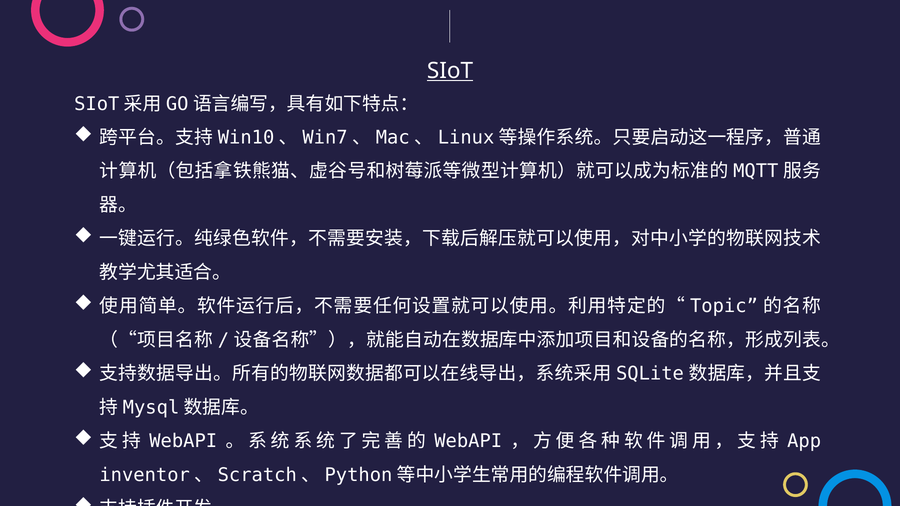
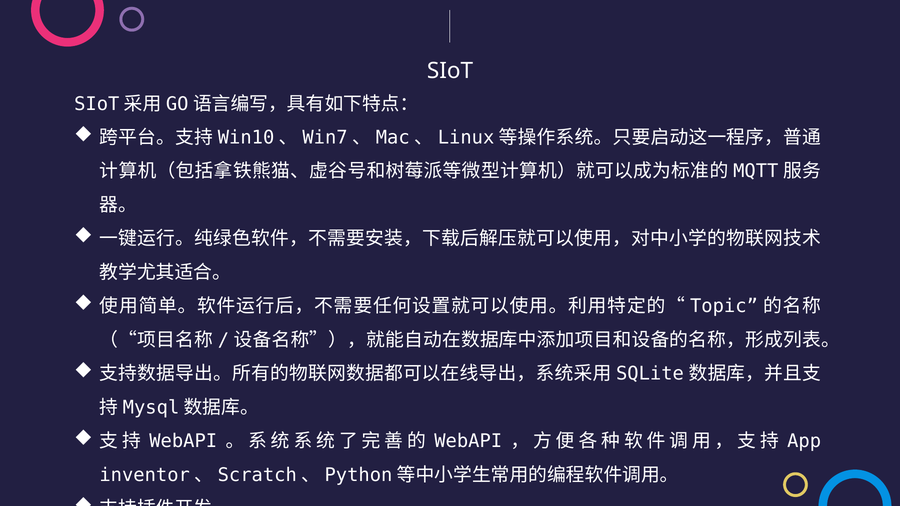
SIoT underline: present -> none
